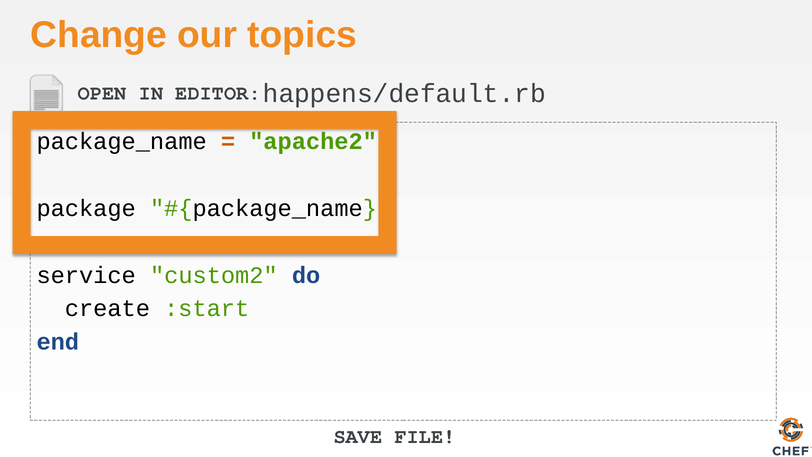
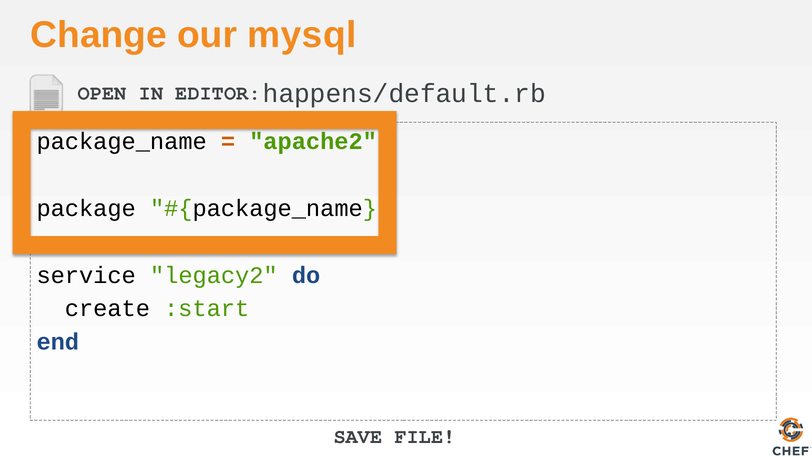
topics: topics -> mysql
custom2: custom2 -> legacy2
